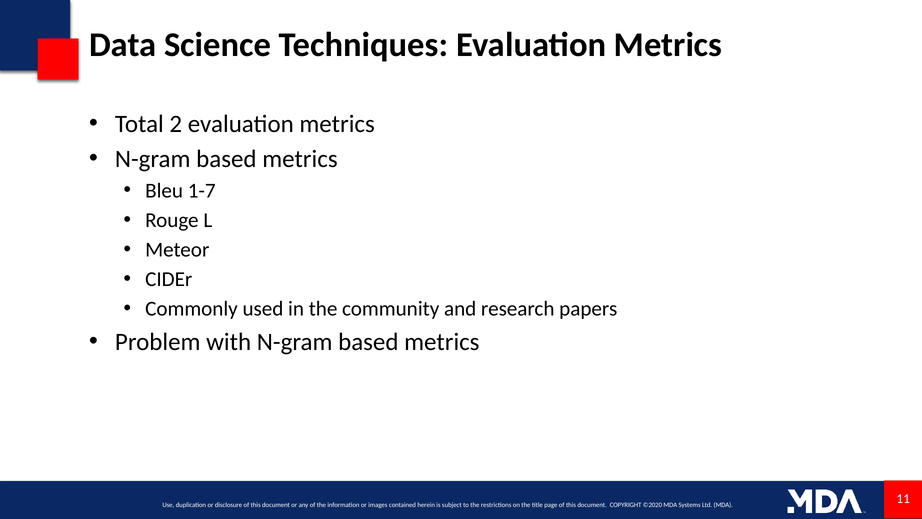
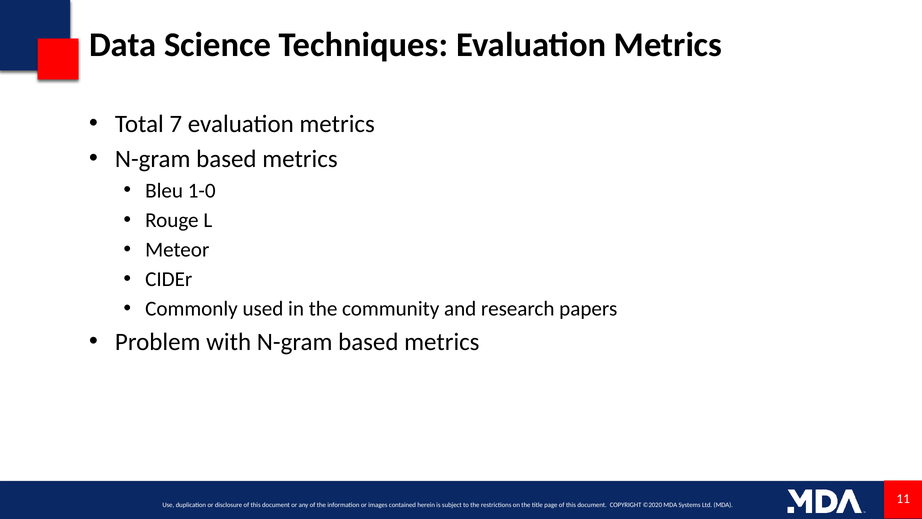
2: 2 -> 7
1-7: 1-7 -> 1-0
